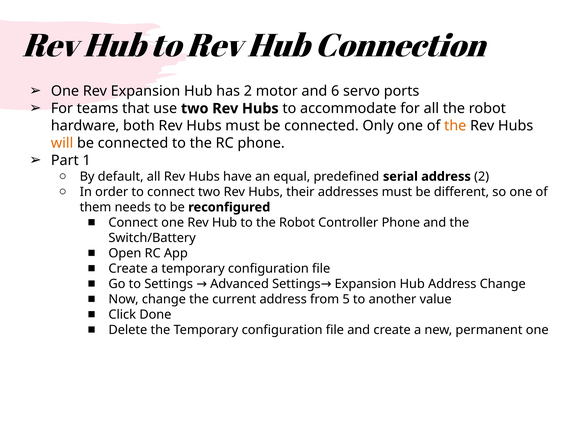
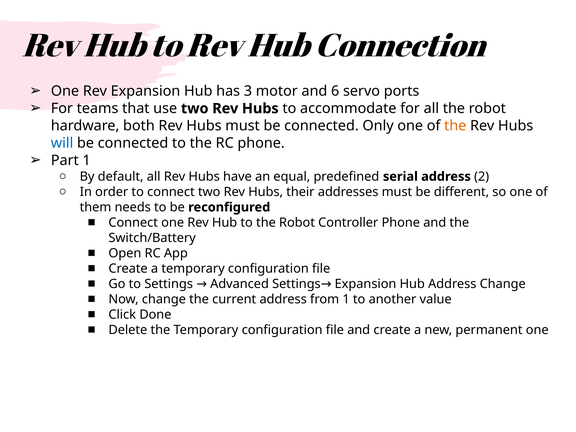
has 2: 2 -> 3
will colour: orange -> blue
from 5: 5 -> 1
